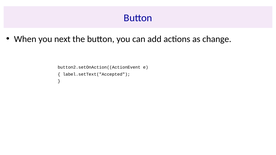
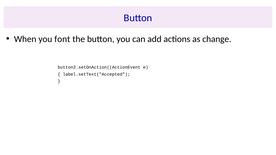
next: next -> font
